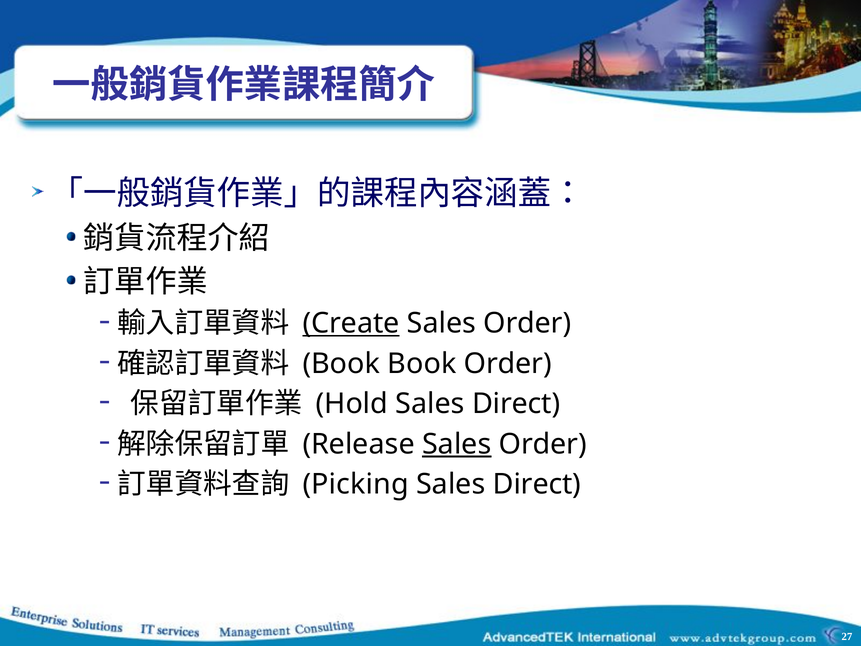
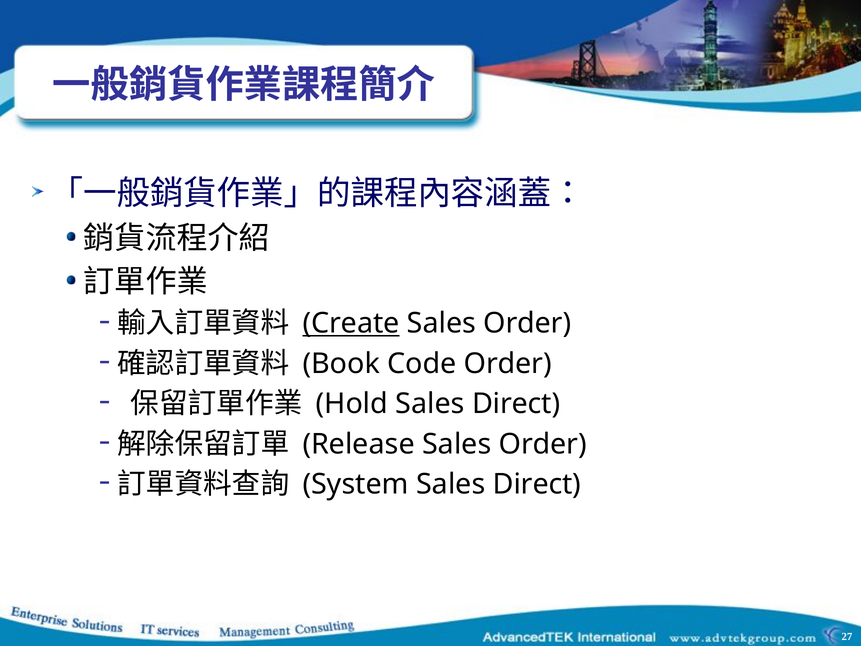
Book Book: Book -> Code
Sales at (457, 444) underline: present -> none
Picking: Picking -> System
